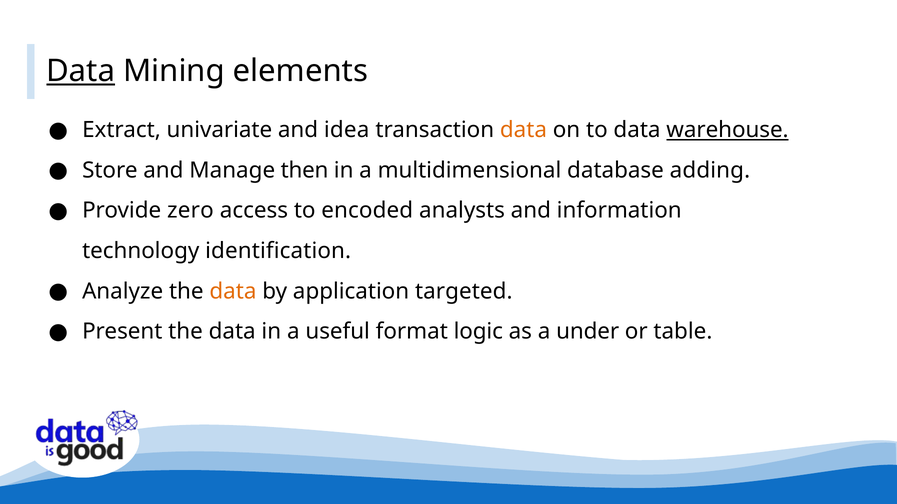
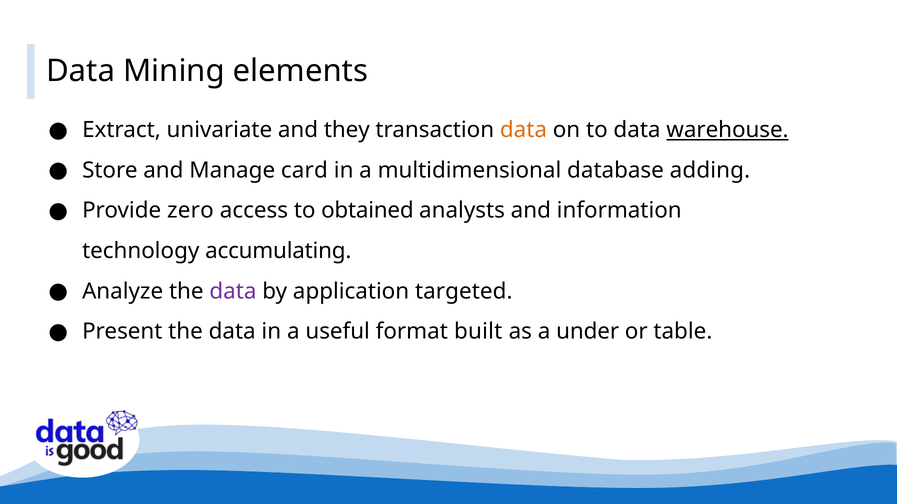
Data at (81, 71) underline: present -> none
idea: idea -> they
then: then -> card
encoded: encoded -> obtained
identification: identification -> accumulating
data at (233, 292) colour: orange -> purple
logic: logic -> built
